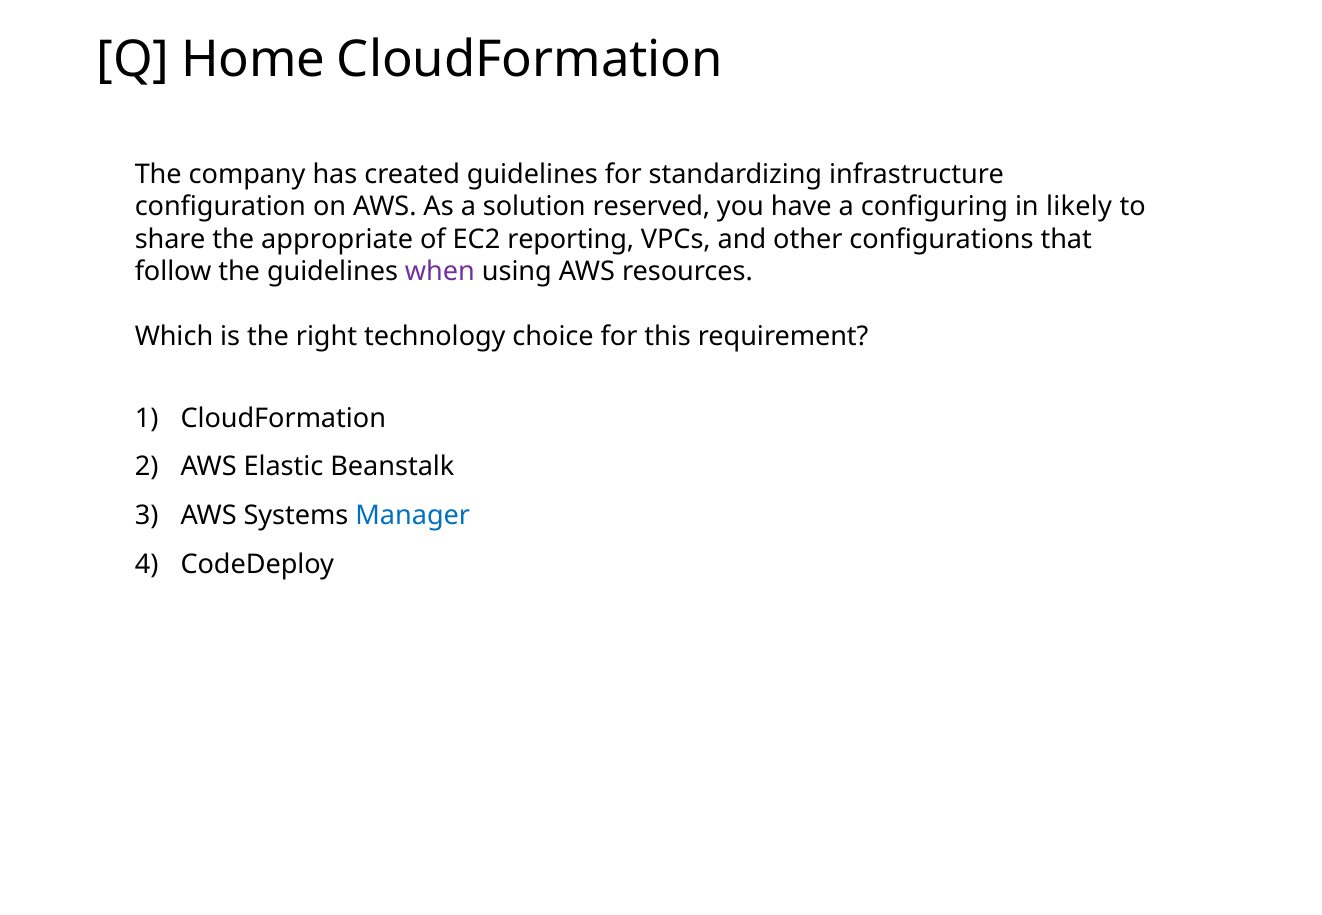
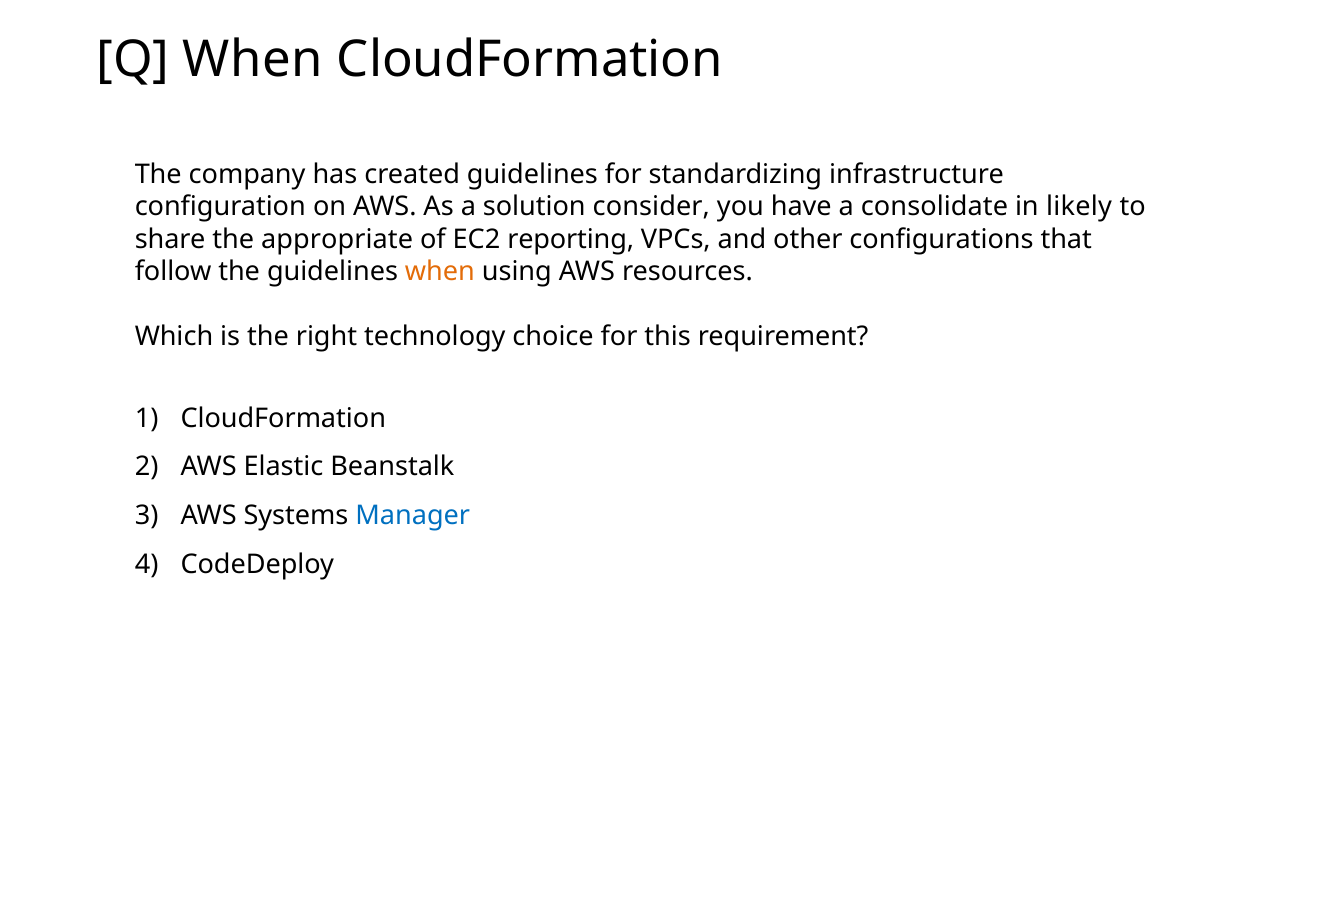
Q Home: Home -> When
reserved: reserved -> consider
configuring: configuring -> consolidate
when at (440, 272) colour: purple -> orange
